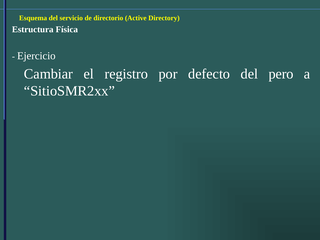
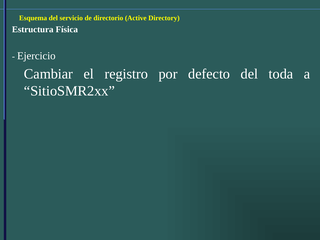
pero: pero -> toda
